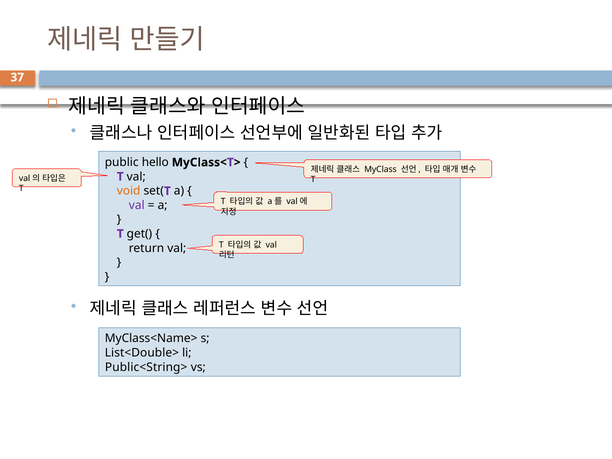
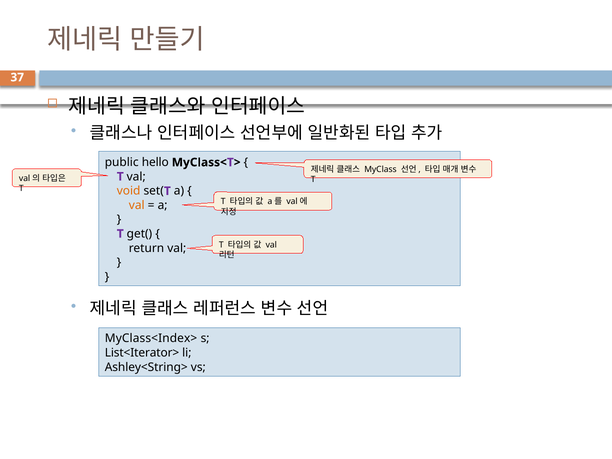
val at (137, 205) colour: purple -> orange
MyClass<Name>: MyClass<Name> -> MyClass<Index>
List<Double>: List<Double> -> List<Iterator>
Public<String>: Public<String> -> Ashley<String>
